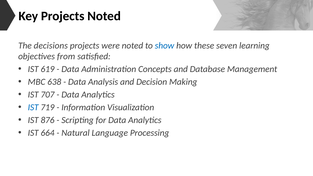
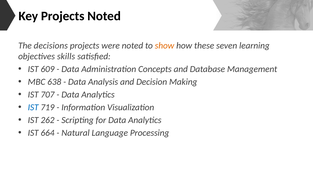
show colour: blue -> orange
from: from -> skills
619: 619 -> 609
876: 876 -> 262
